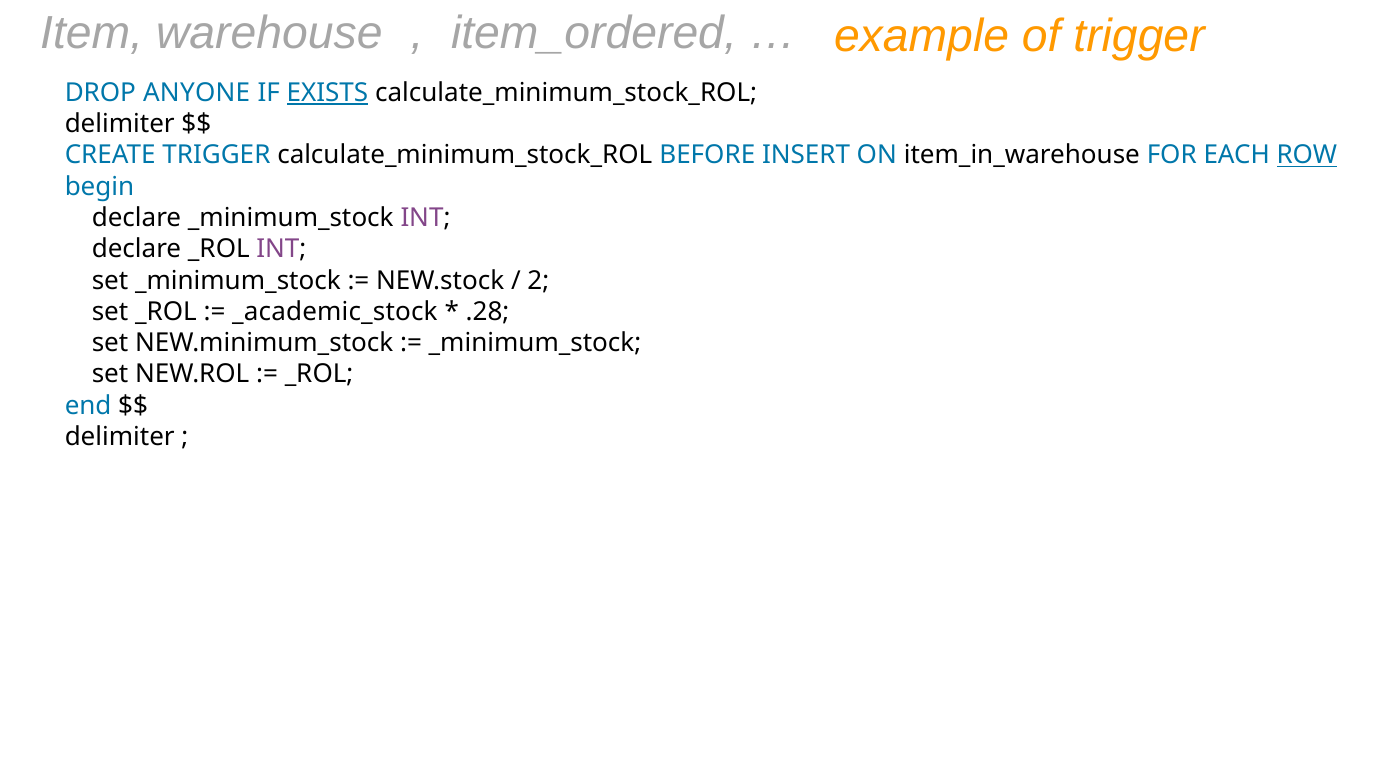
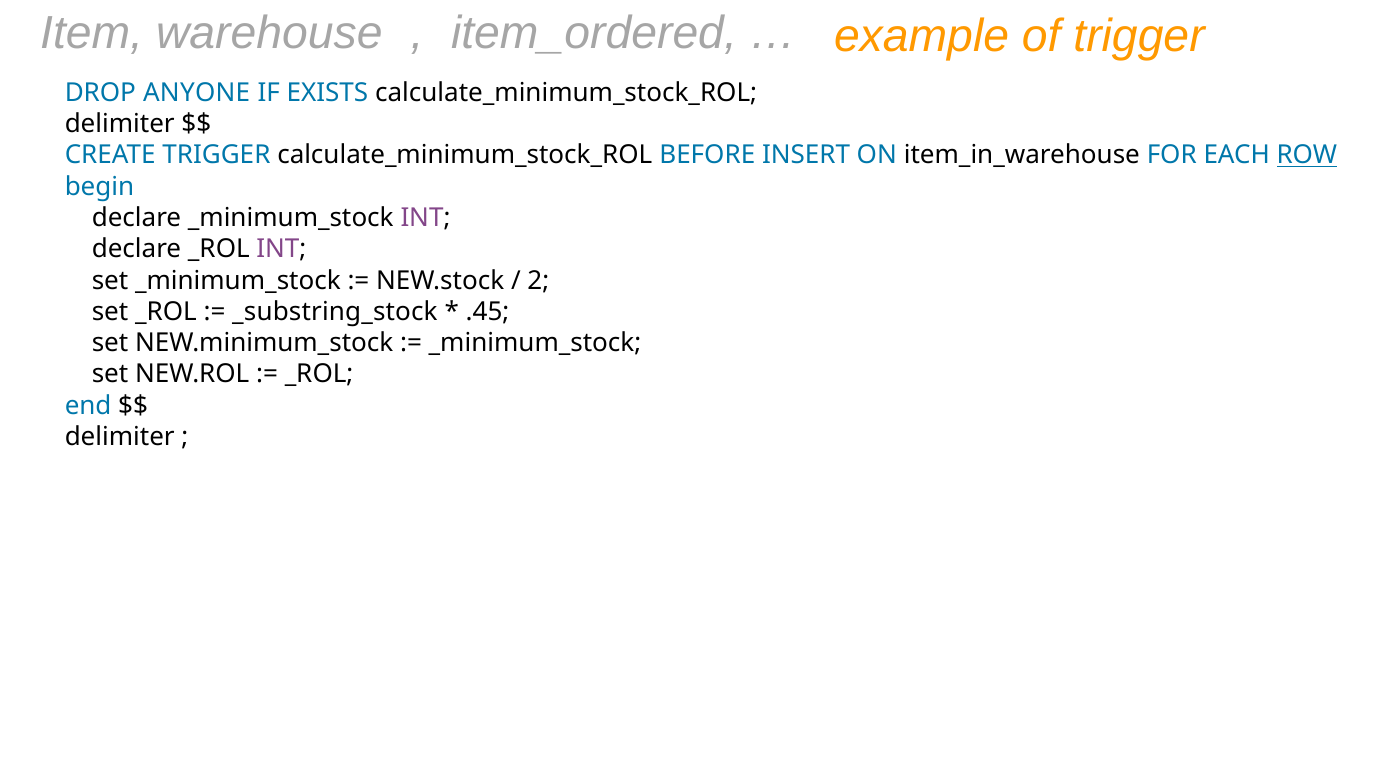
EXISTS underline: present -> none
_academic_stock: _academic_stock -> _substring_stock
.28: .28 -> .45
